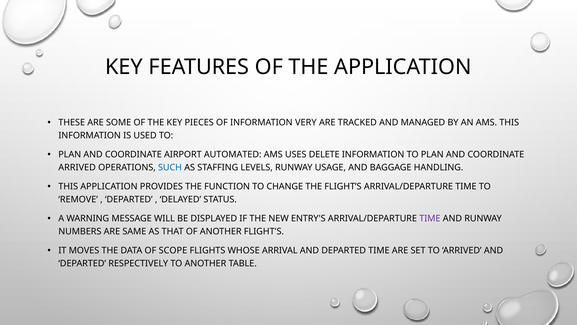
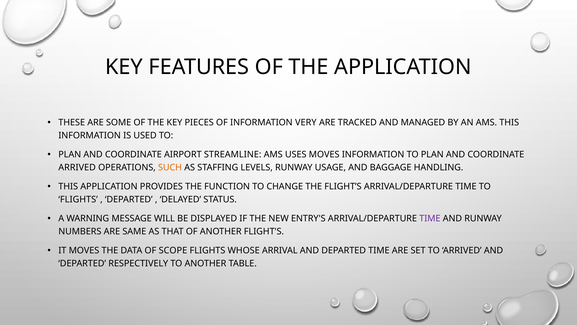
AUTOMATED: AUTOMATED -> STREAMLINE
USES DELETE: DELETE -> MOVES
SUCH colour: blue -> orange
REMOVE at (78, 199): REMOVE -> FLIGHTS
